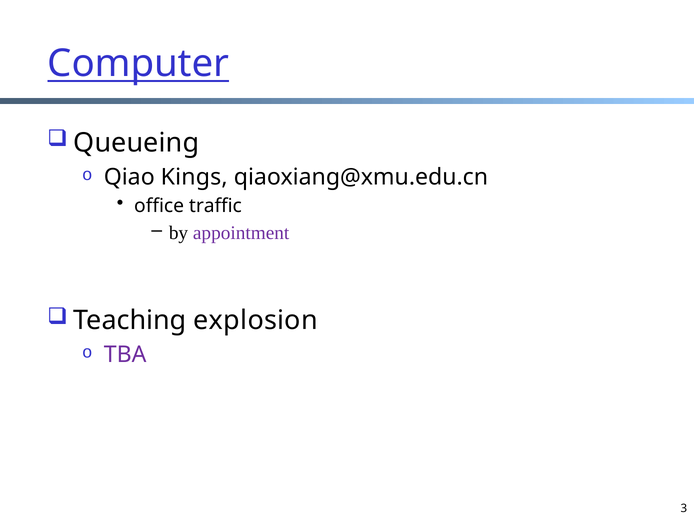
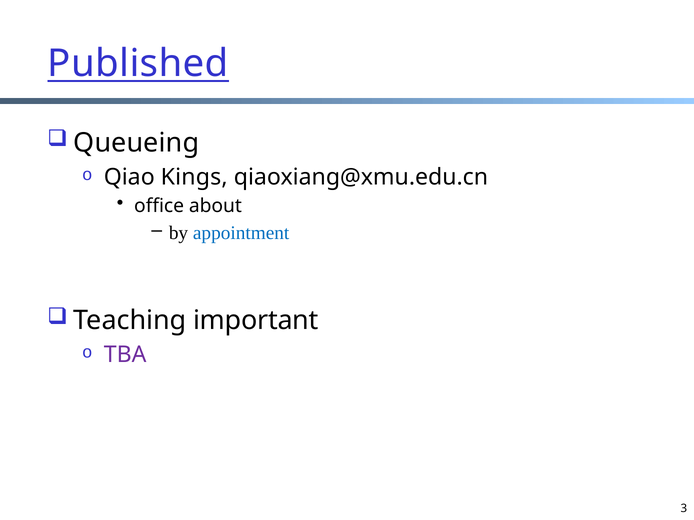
Computer: Computer -> Published
traffic: traffic -> about
appointment colour: purple -> blue
explosion: explosion -> important
